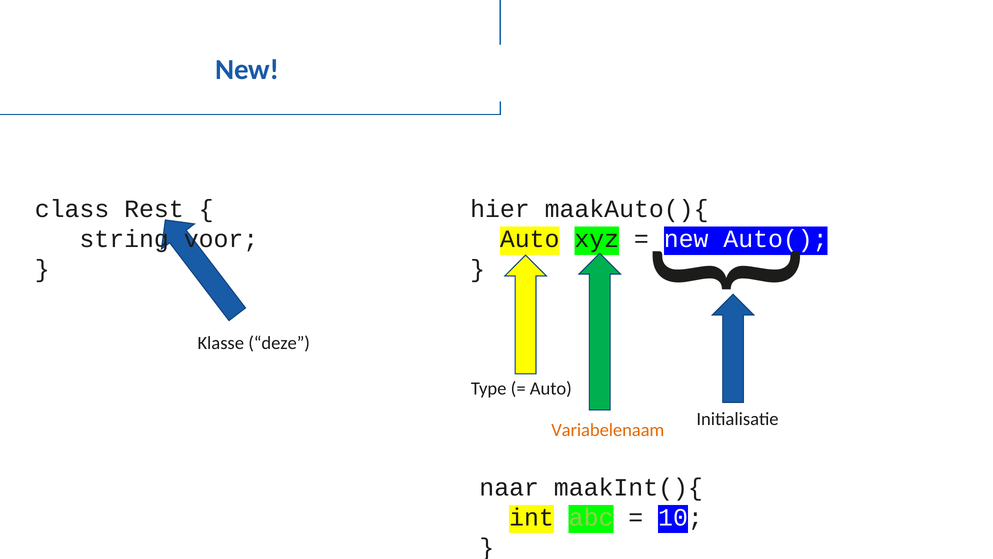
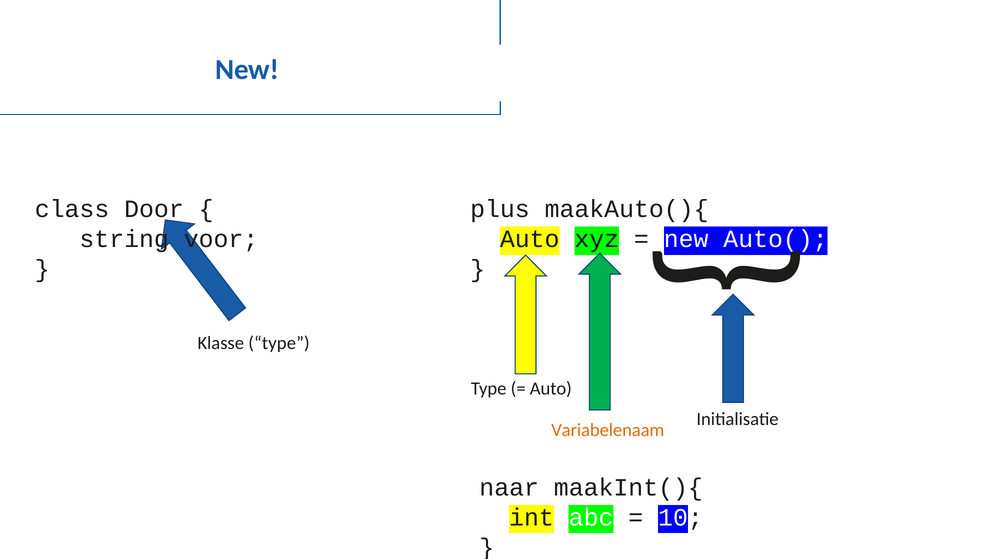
Rest: Rest -> Door
hier: hier -> plus
Klasse deze: deze -> type
abc colour: light green -> white
